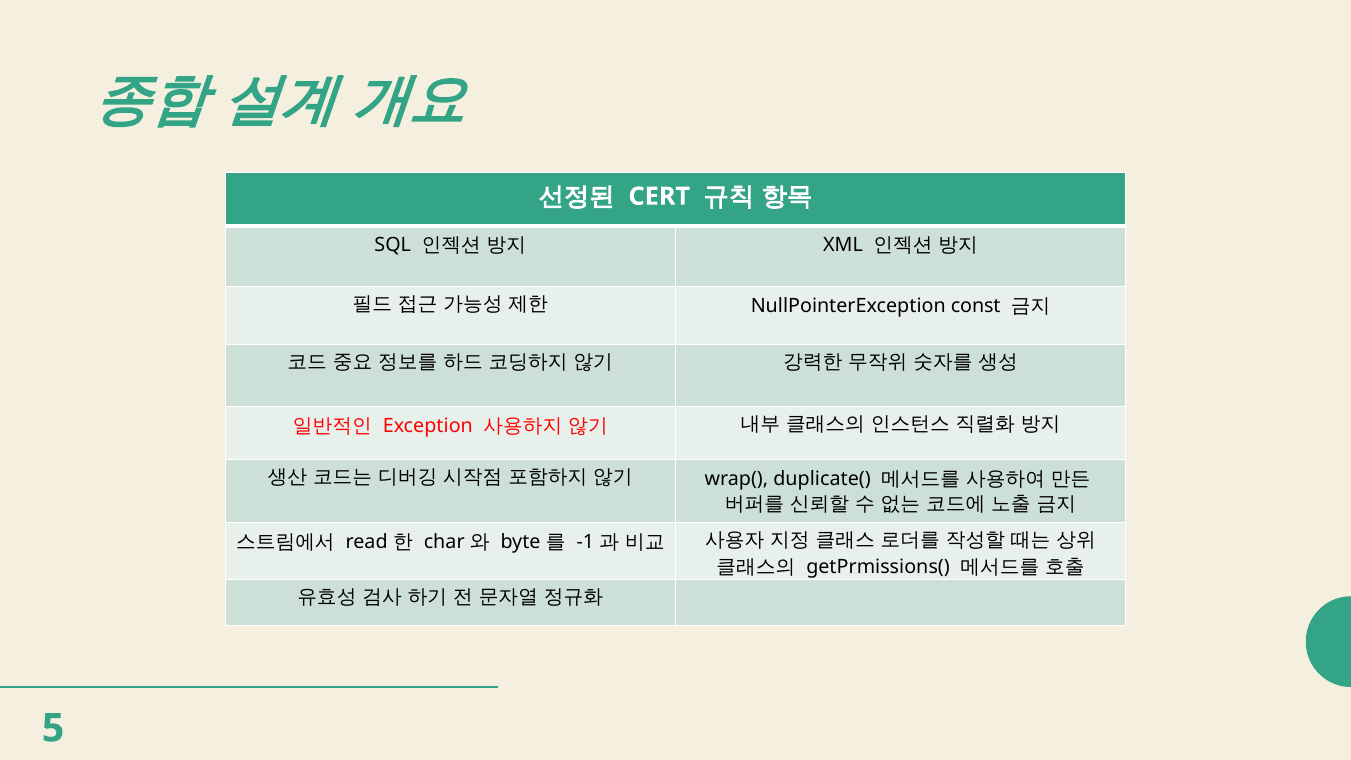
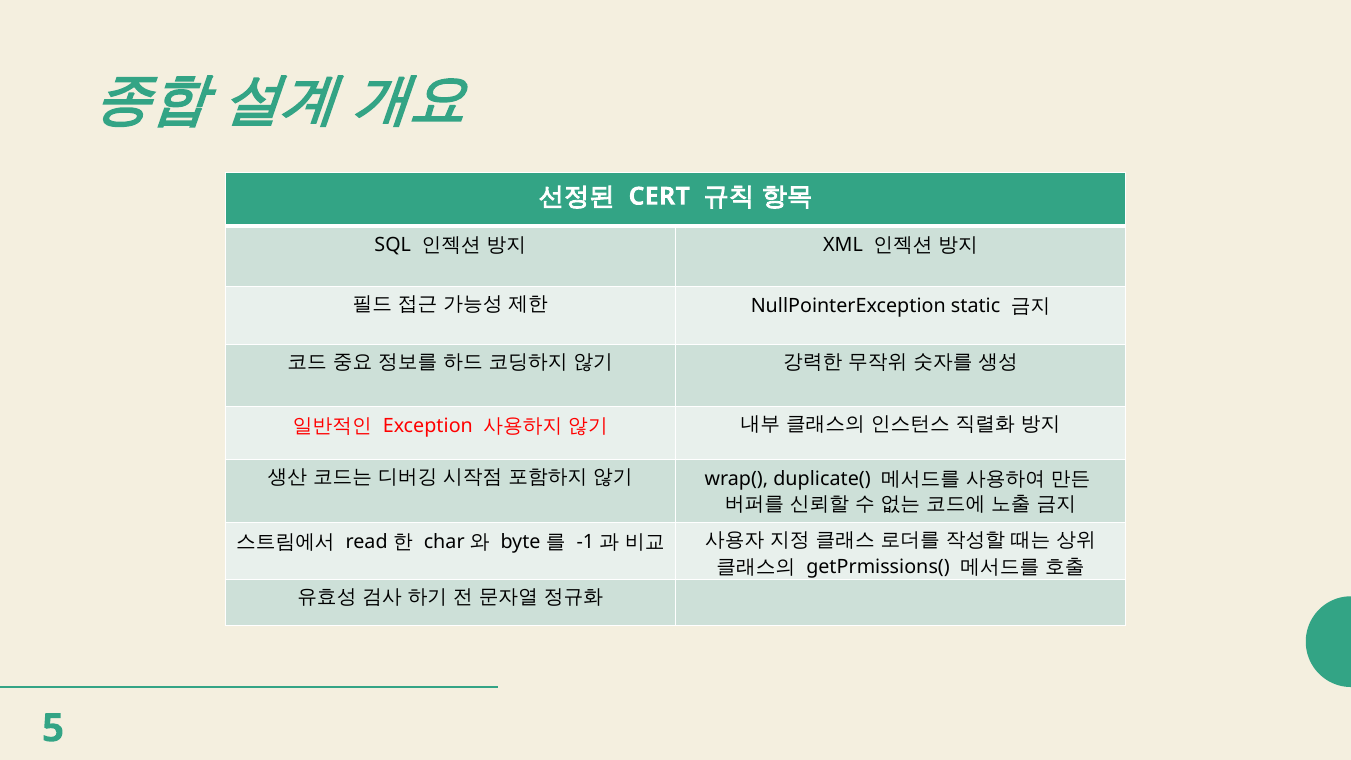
const: const -> static
